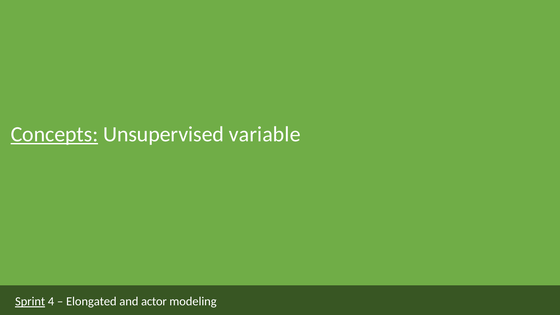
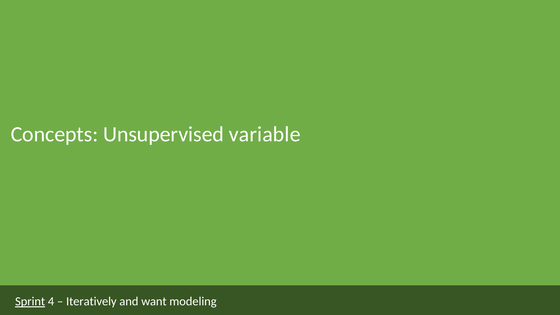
Concepts underline: present -> none
Elongated: Elongated -> Iteratively
actor: actor -> want
